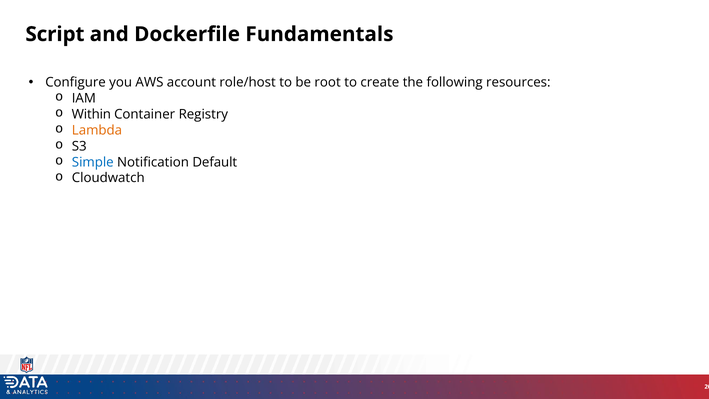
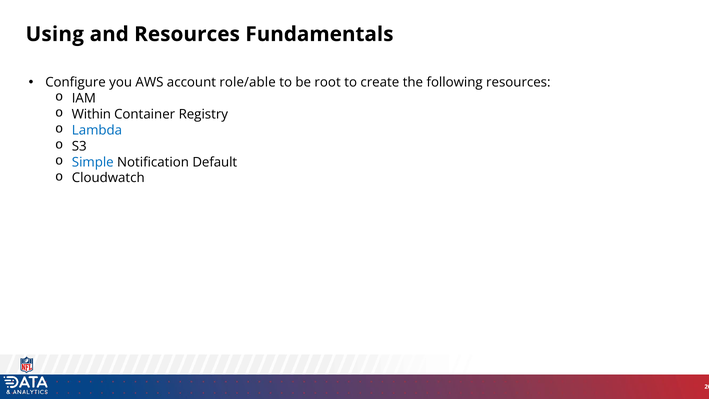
Script: Script -> Using
and Dockerfile: Dockerfile -> Resources
role/host: role/host -> role/able
Lambda colour: orange -> blue
